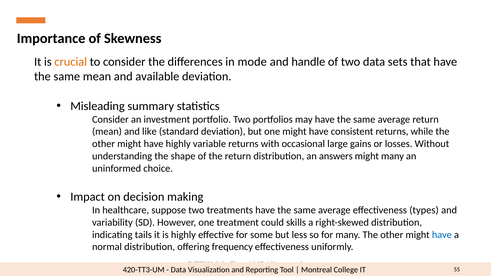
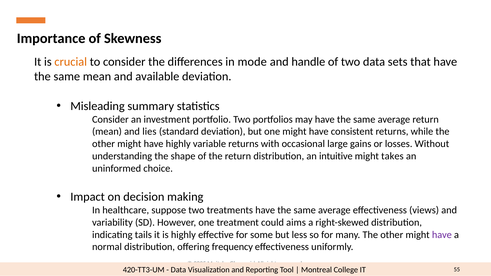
like: like -> lies
answers: answers -> intuitive
might many: many -> takes
types: types -> views
skills: skills -> aims
have at (442, 235) colour: blue -> purple
